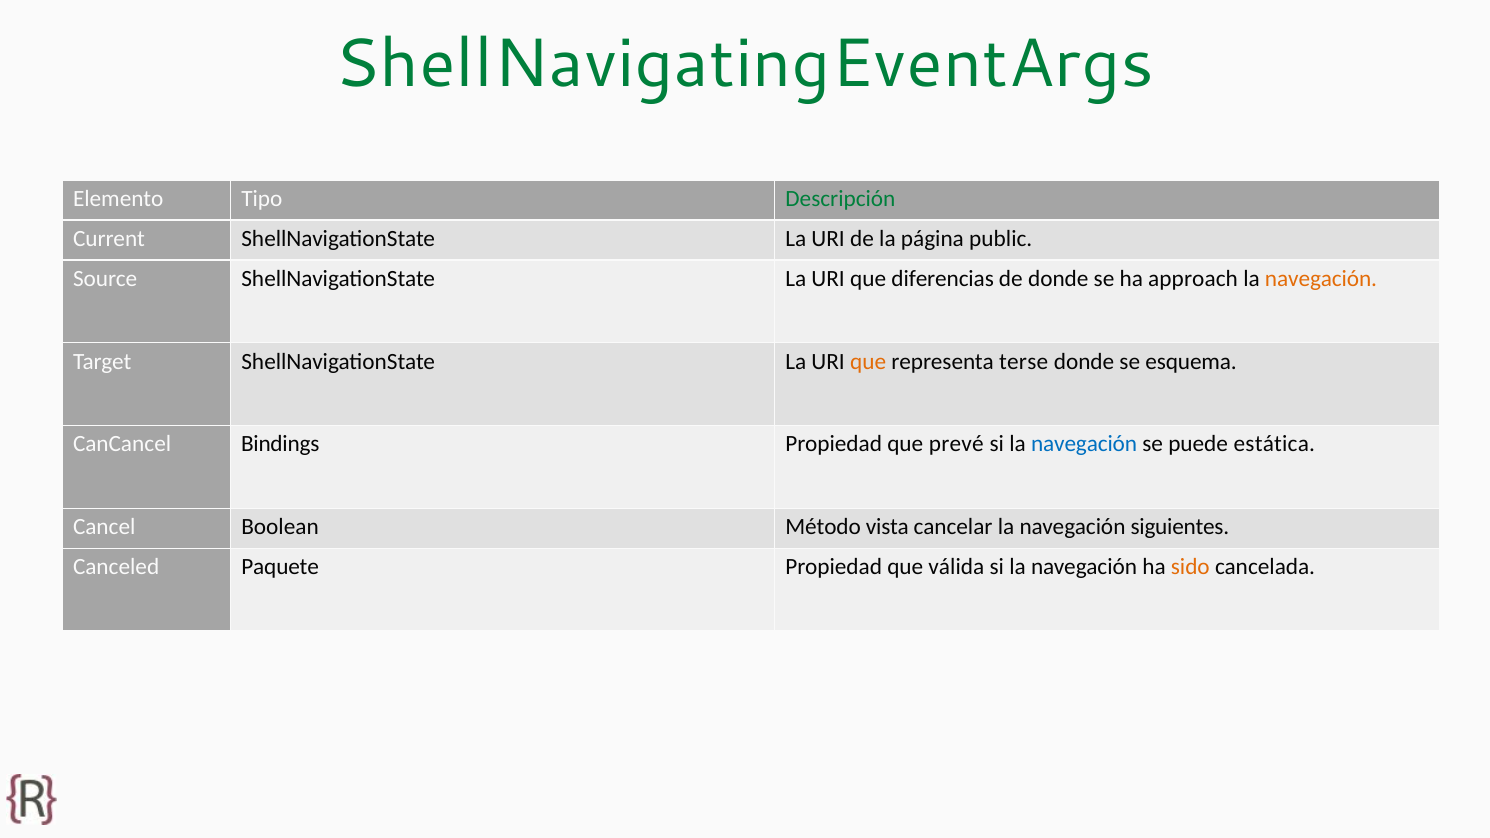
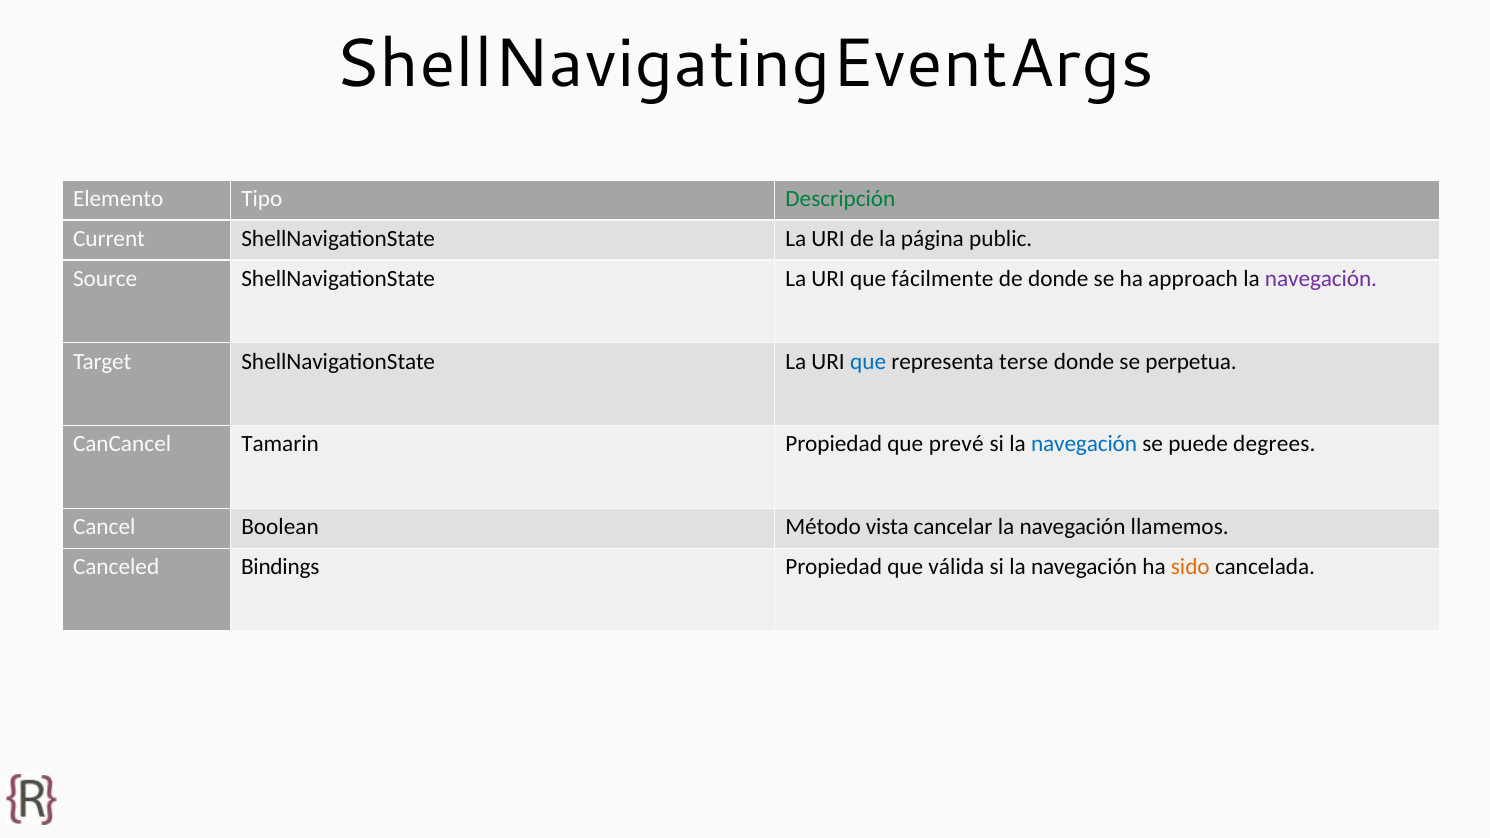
ShellNavigatingEventArgs colour: green -> black
diferencias: diferencias -> fácilmente
navegación at (1321, 279) colour: orange -> purple
que at (868, 361) colour: orange -> blue
esquema: esquema -> perpetua
Bindings: Bindings -> Tamarin
estática: estática -> degrees
siguientes: siguientes -> llamemos
Paquete: Paquete -> Bindings
